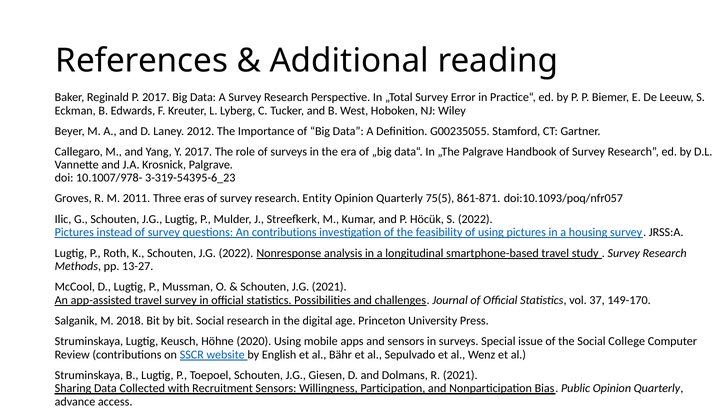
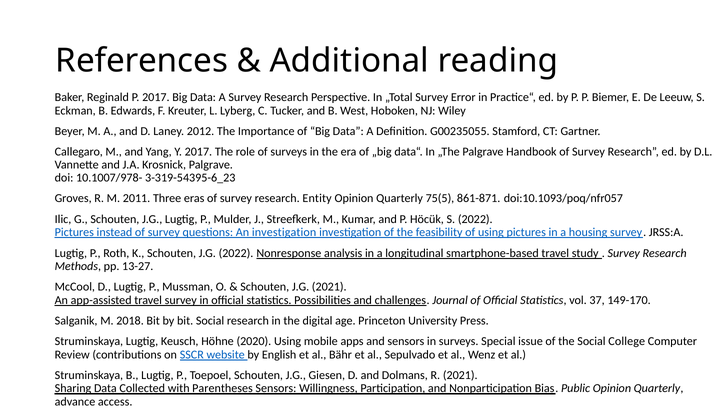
An contributions: contributions -> investigation
Recruitment: Recruitment -> Parentheses
